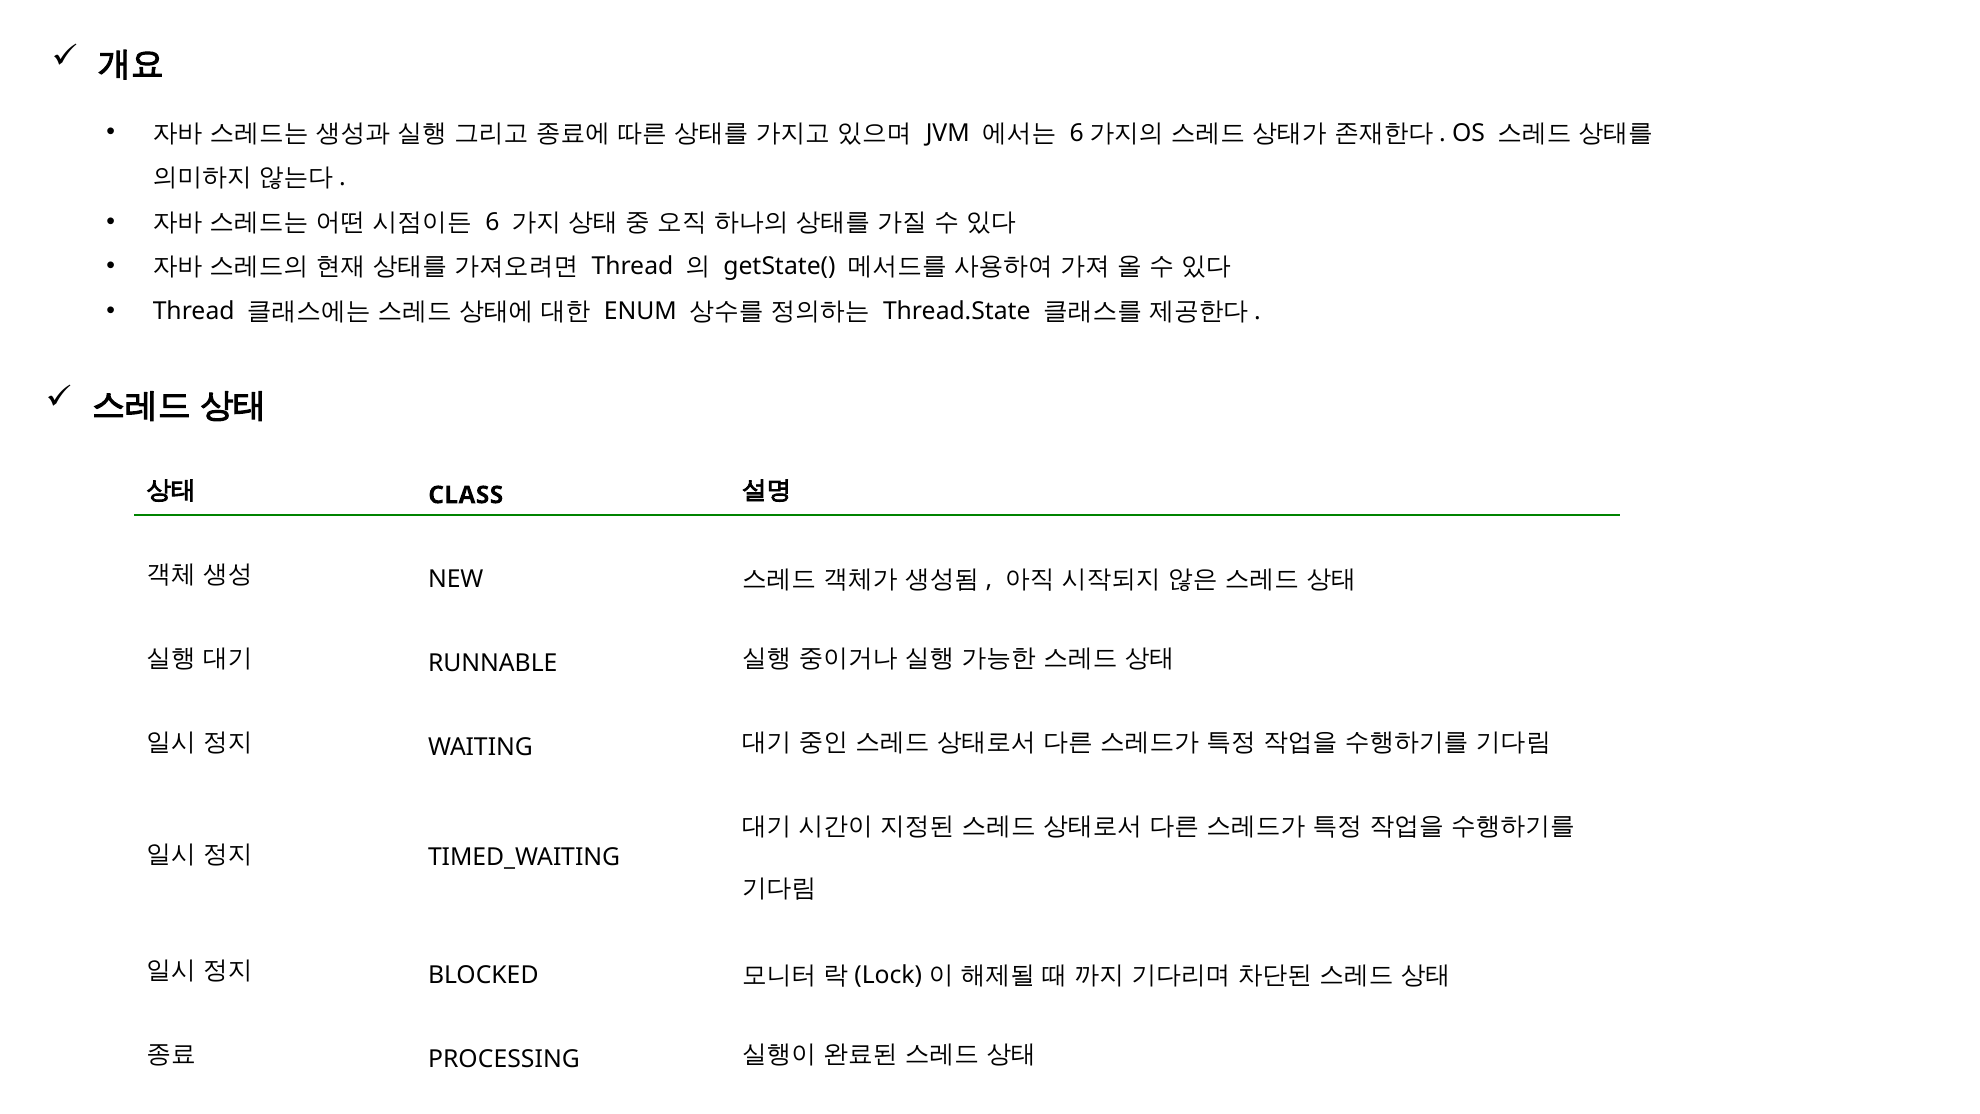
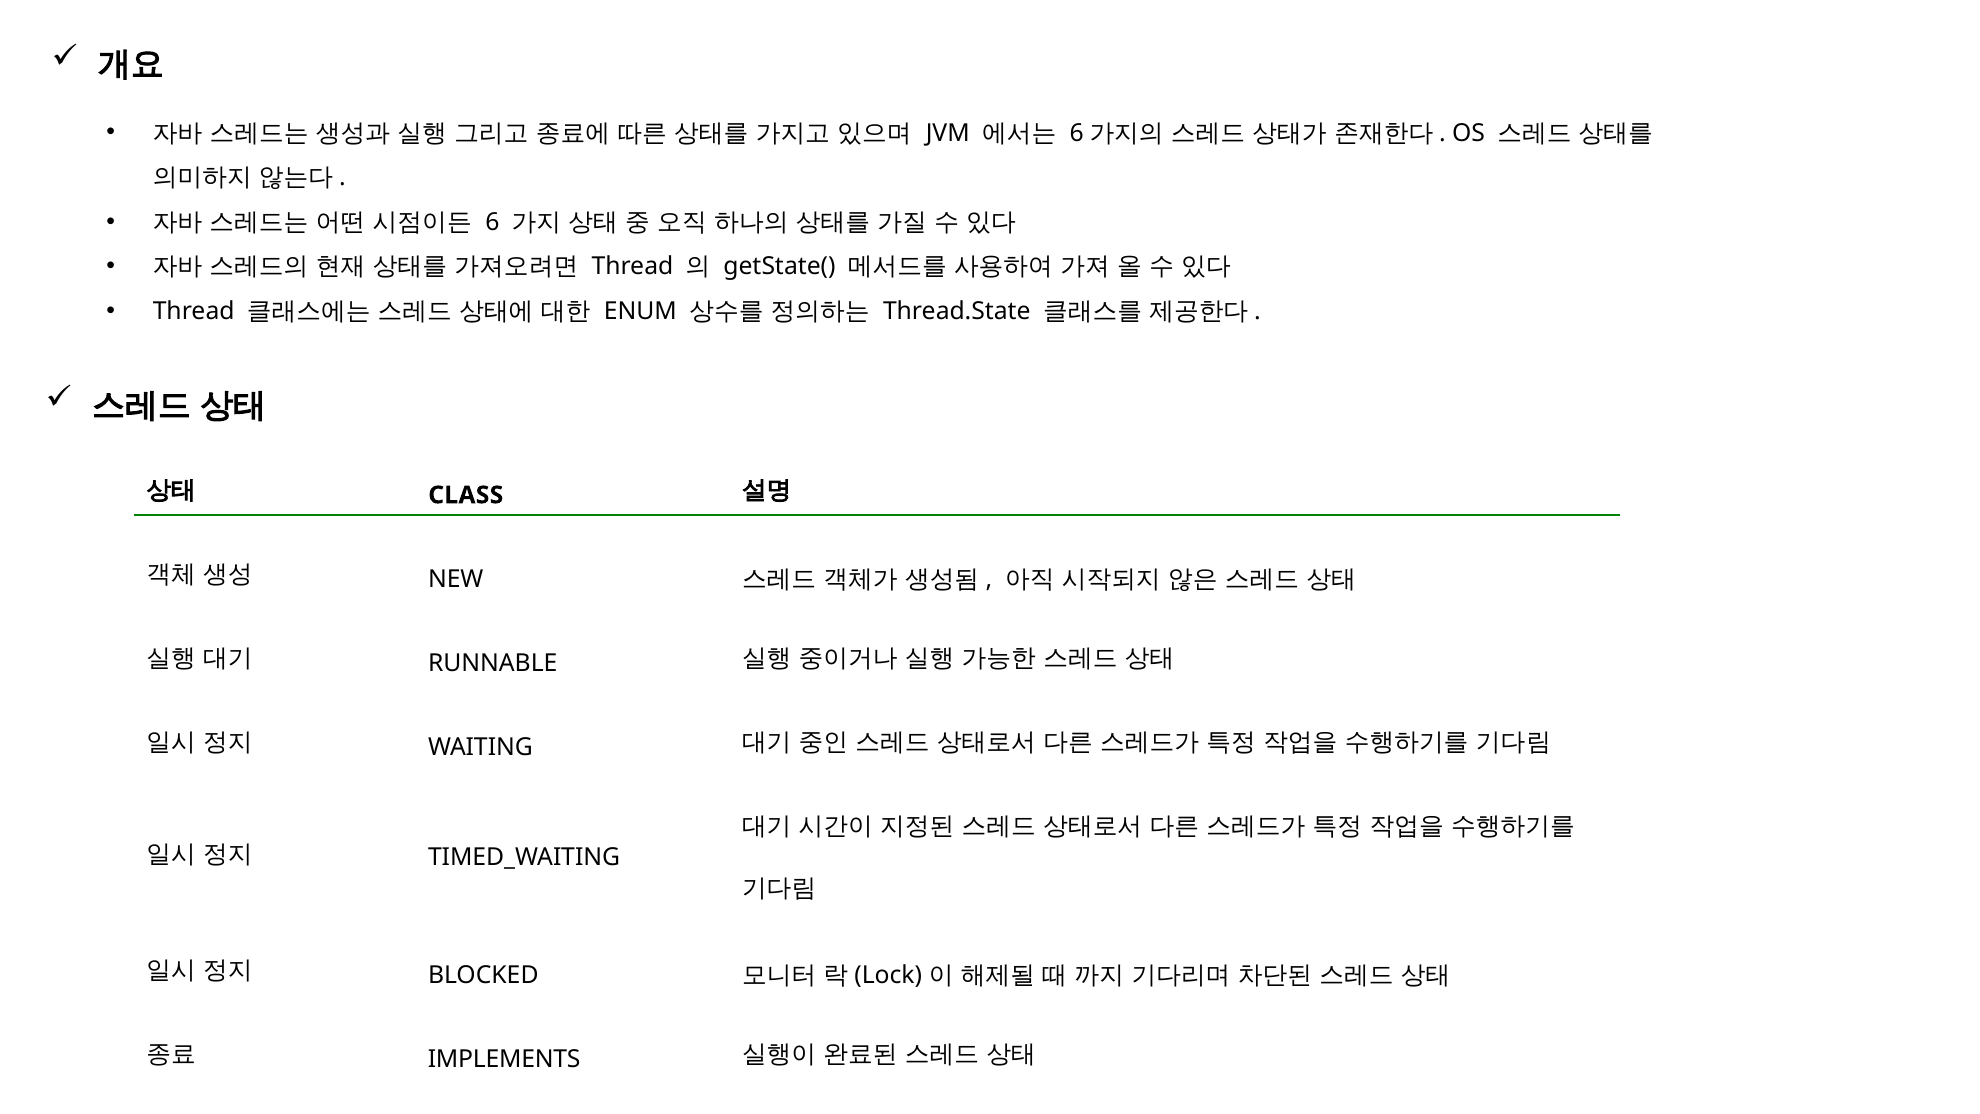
PROCESSING: PROCESSING -> IMPLEMENTS
